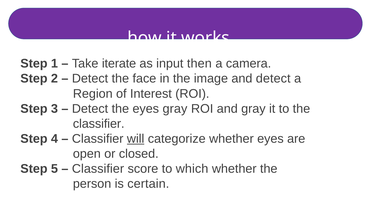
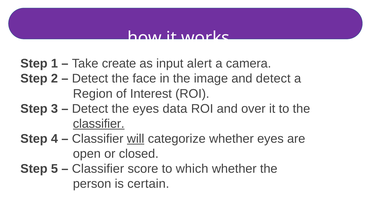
iterate: iterate -> create
then: then -> alert
eyes gray: gray -> data
and gray: gray -> over
classifier at (99, 124) underline: none -> present
